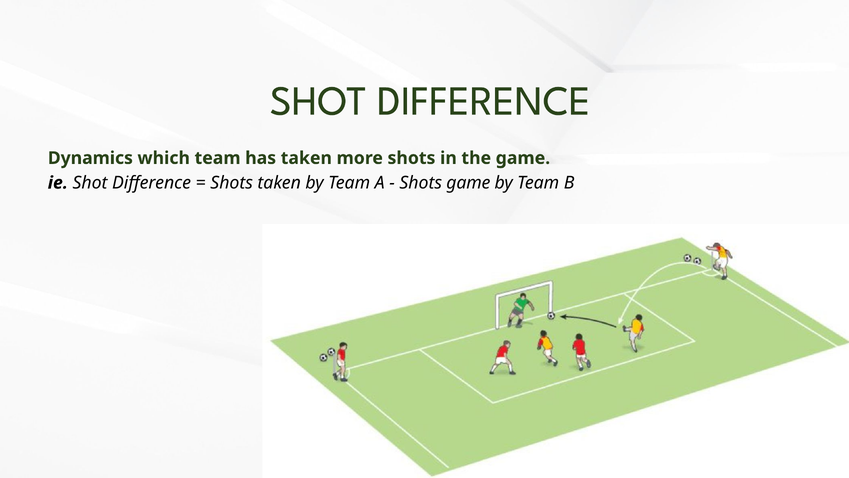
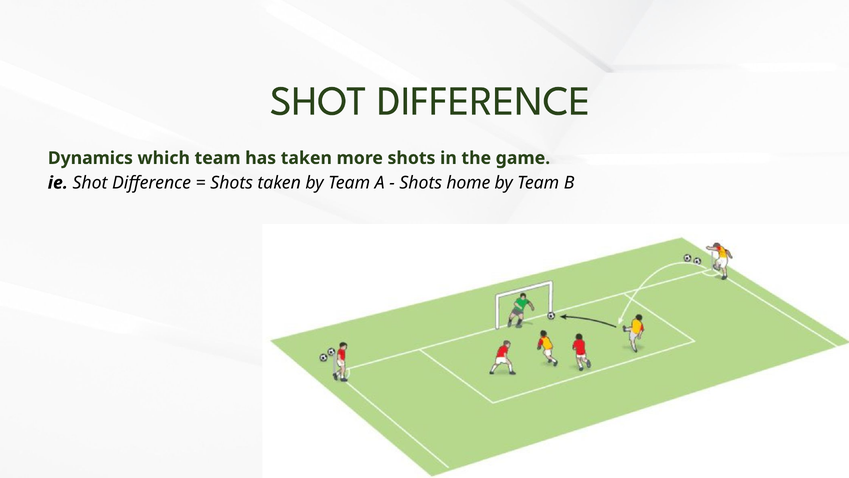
Shots game: game -> home
